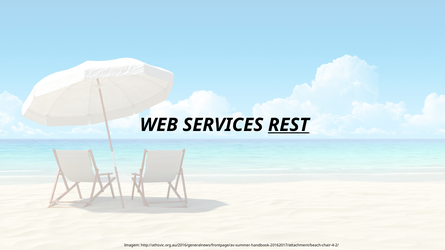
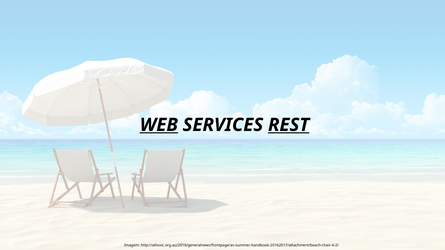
WEB underline: none -> present
